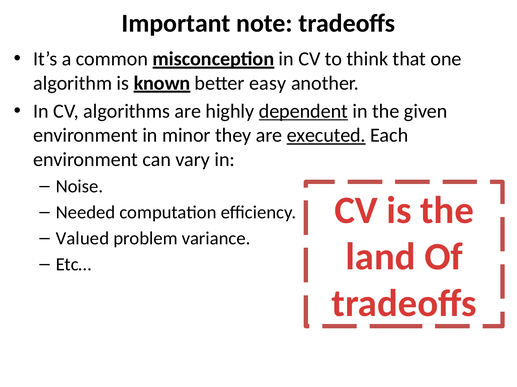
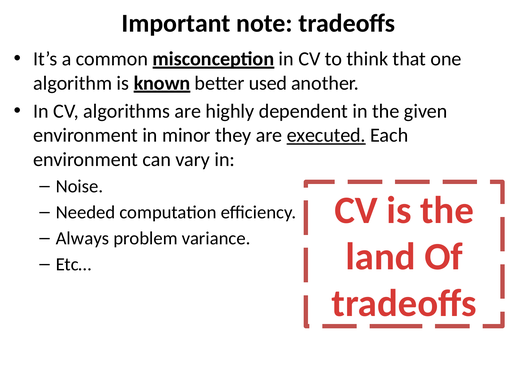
easy: easy -> used
dependent underline: present -> none
Valued: Valued -> Always
